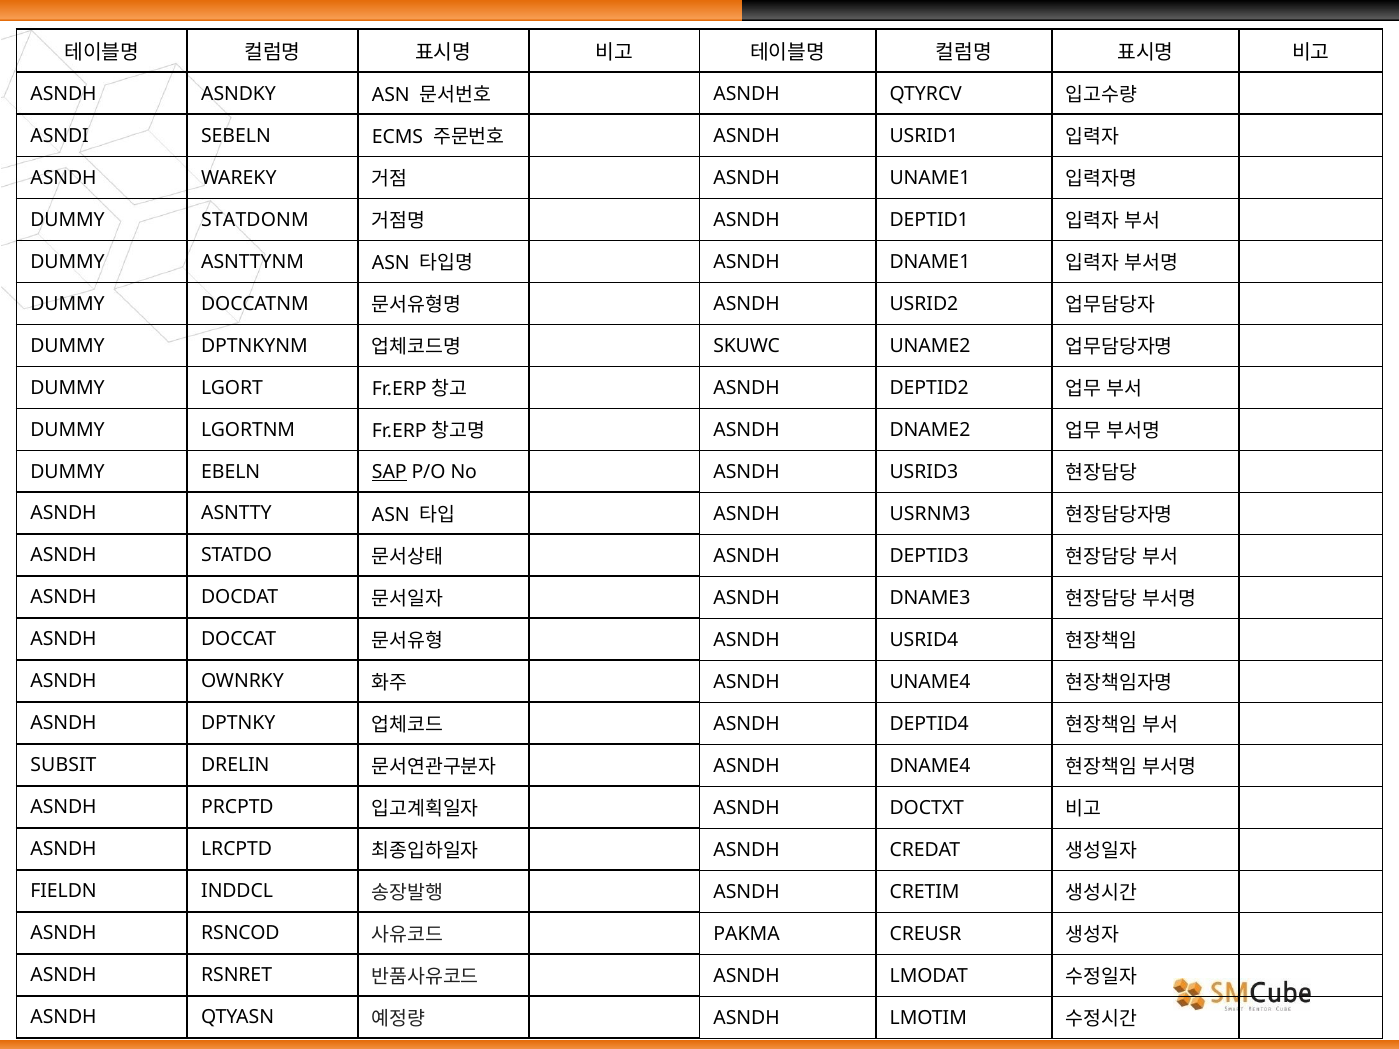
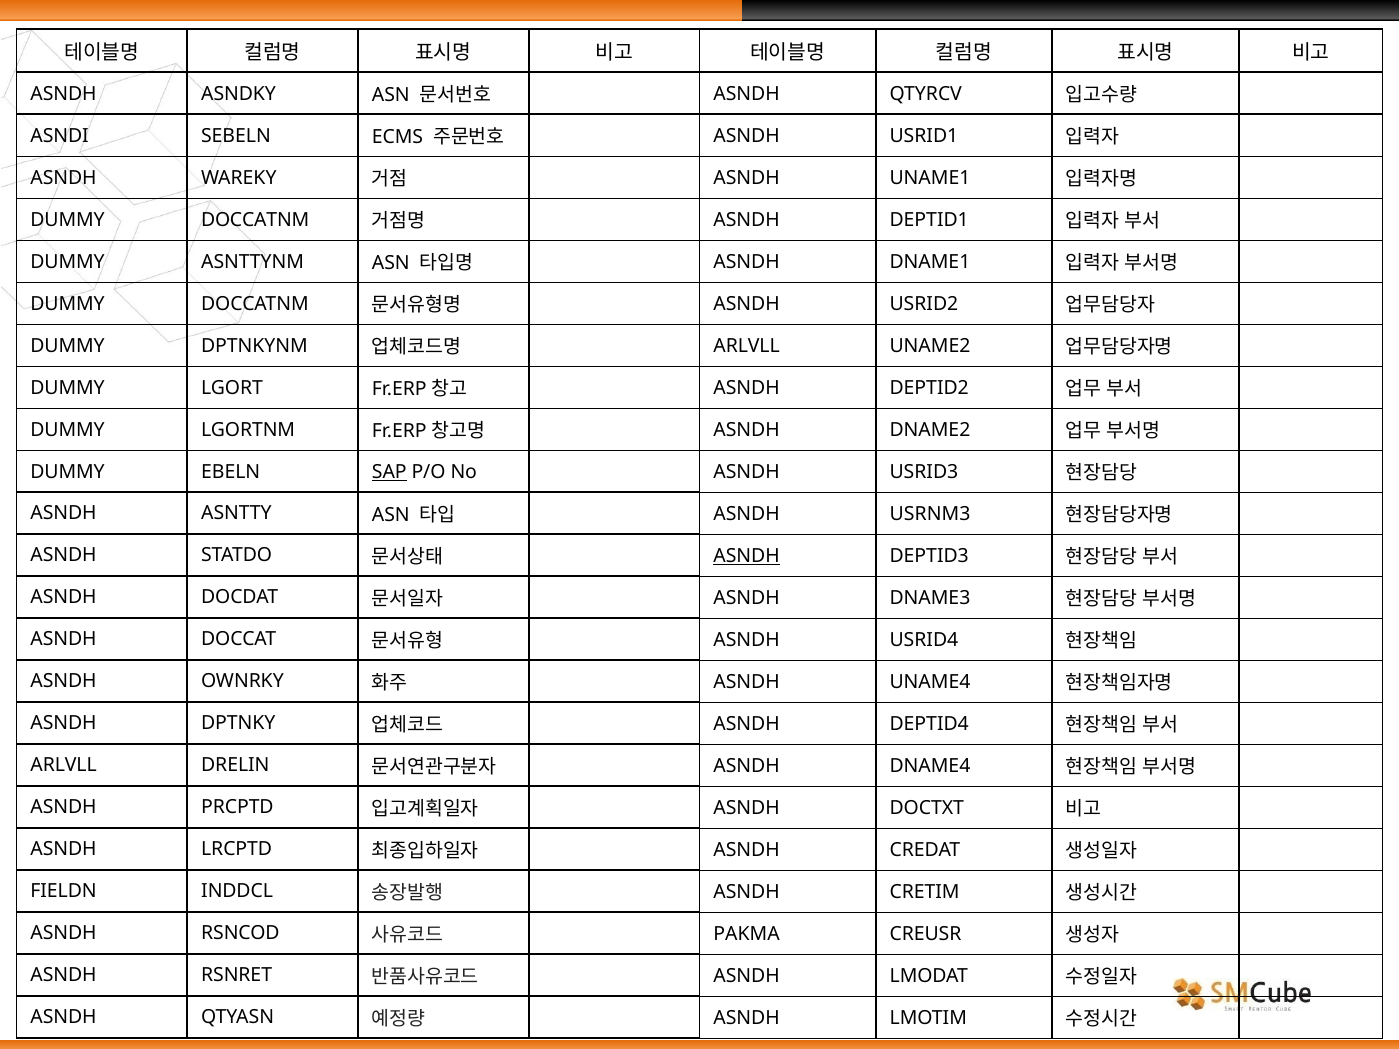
STATDONM at (255, 220): STATDONM -> DOCCATNM
SKUWC at (747, 346): SKUWC -> ARLVLL
ASNDH at (747, 556) underline: none -> present
SUBSIT at (64, 766): SUBSIT -> ARLVLL
